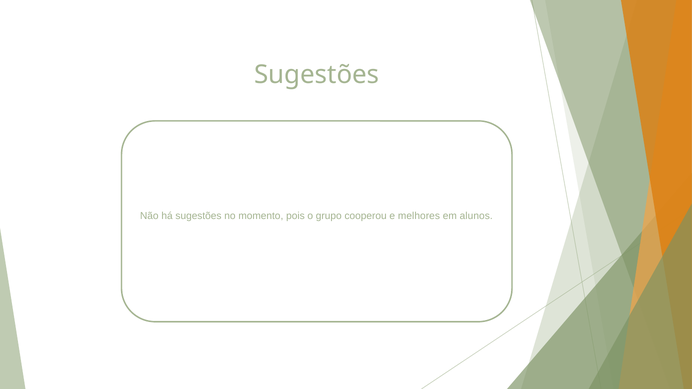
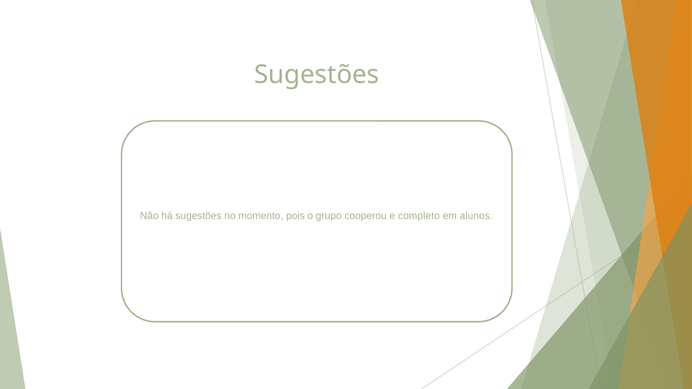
melhores: melhores -> completo
